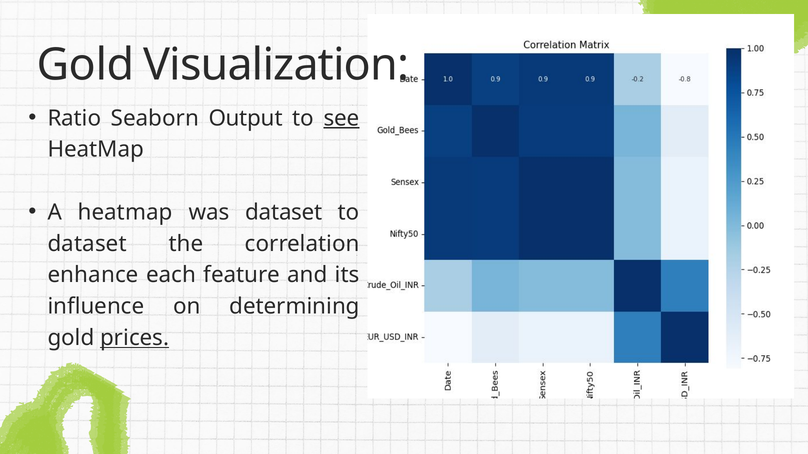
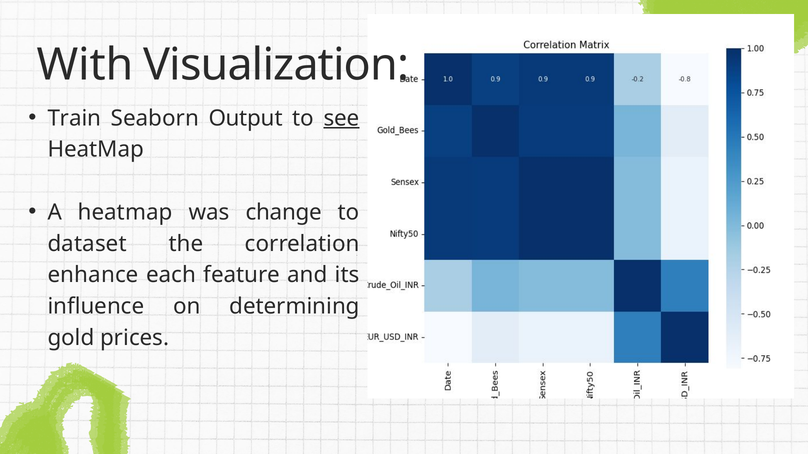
Gold at (85, 65): Gold -> With
Ratio: Ratio -> Train
was dataset: dataset -> change
prices underline: present -> none
